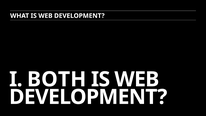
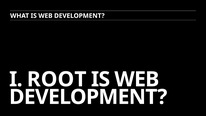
BOTH: BOTH -> ROOT
